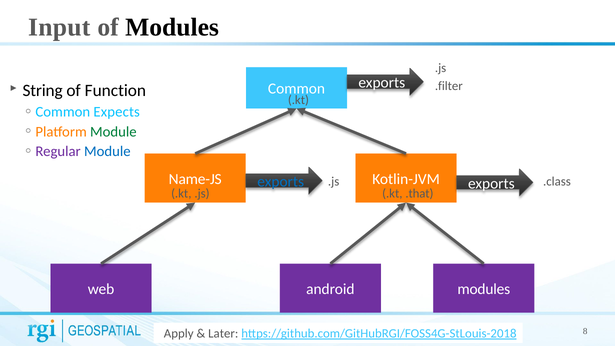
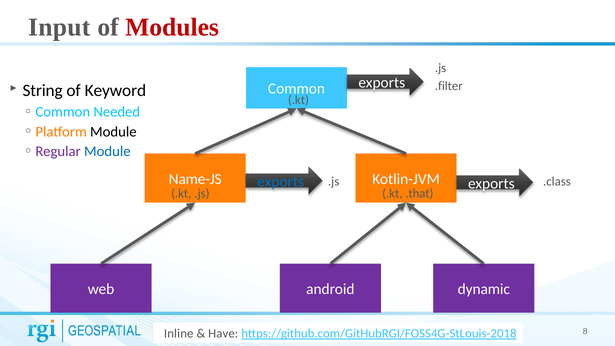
Modules at (172, 27) colour: black -> red
Function: Function -> Keyword
Expects: Expects -> Needed
Module at (113, 132) colour: green -> black
android modules: modules -> dynamic
Apply: Apply -> Inline
Later: Later -> Have
